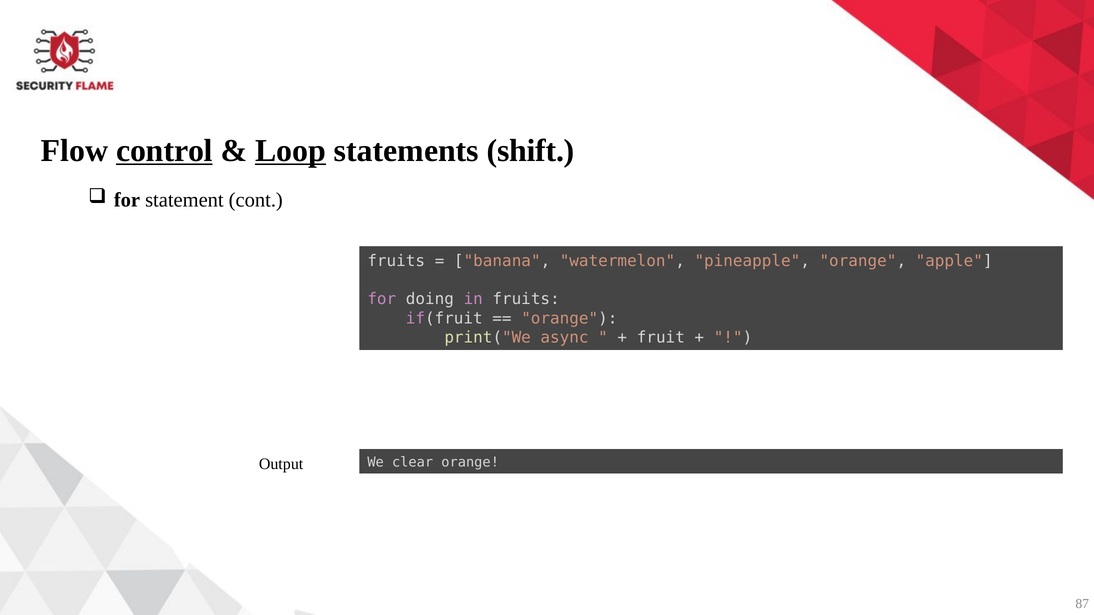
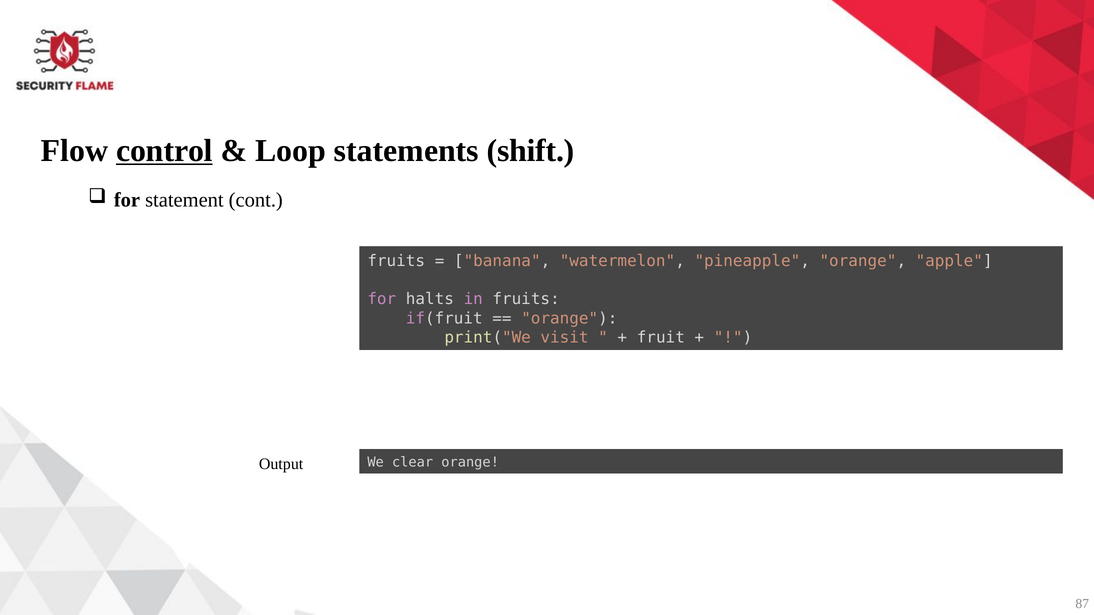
Loop underline: present -> none
doing: doing -> halts
async: async -> visit
